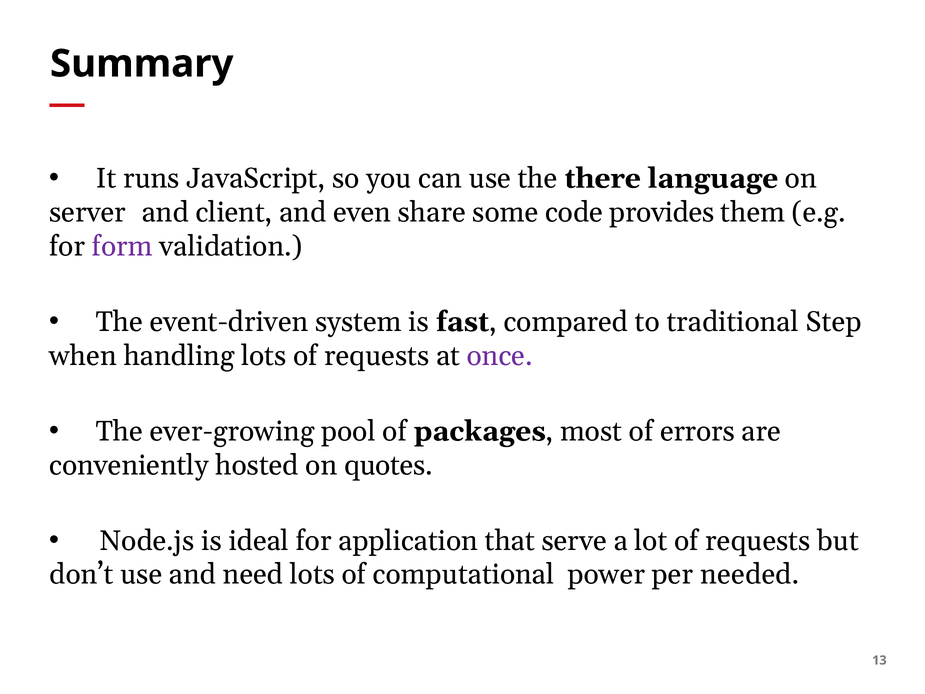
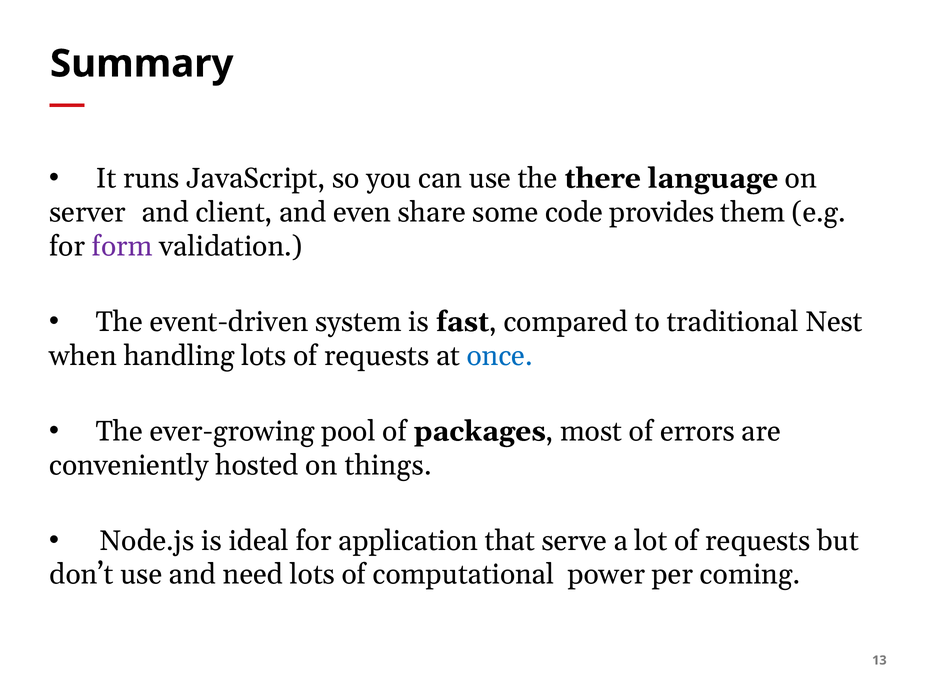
Step: Step -> Nest
once colour: purple -> blue
quotes: quotes -> things
needed: needed -> coming
